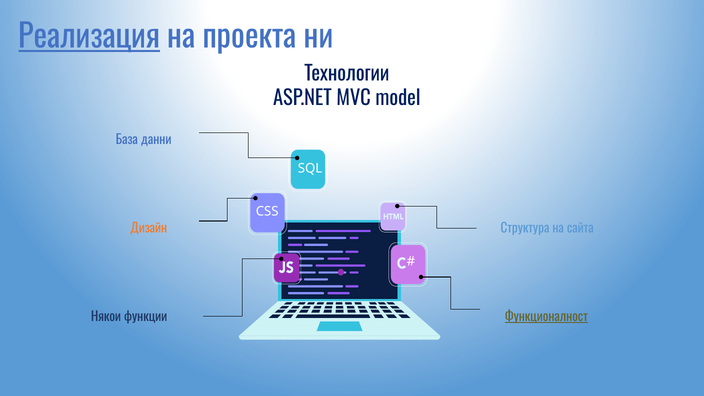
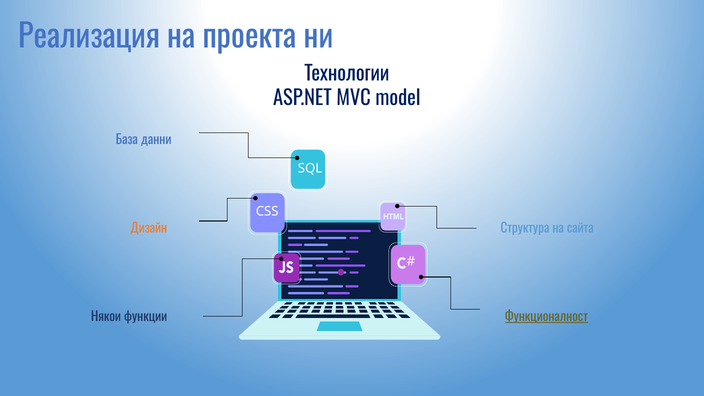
Реализация underline: present -> none
